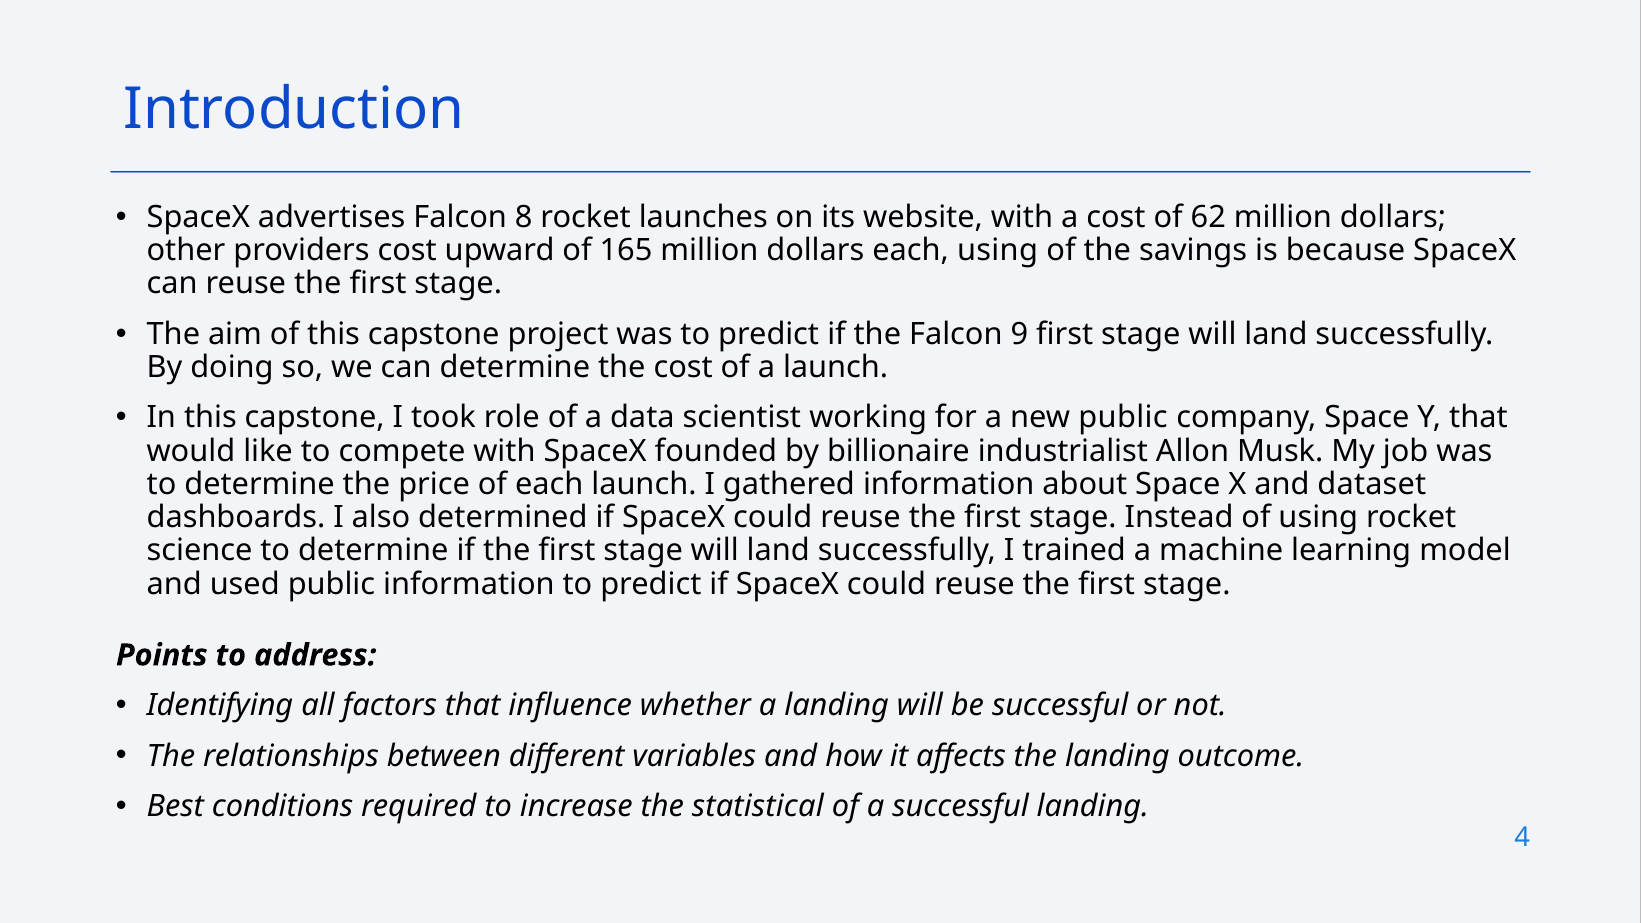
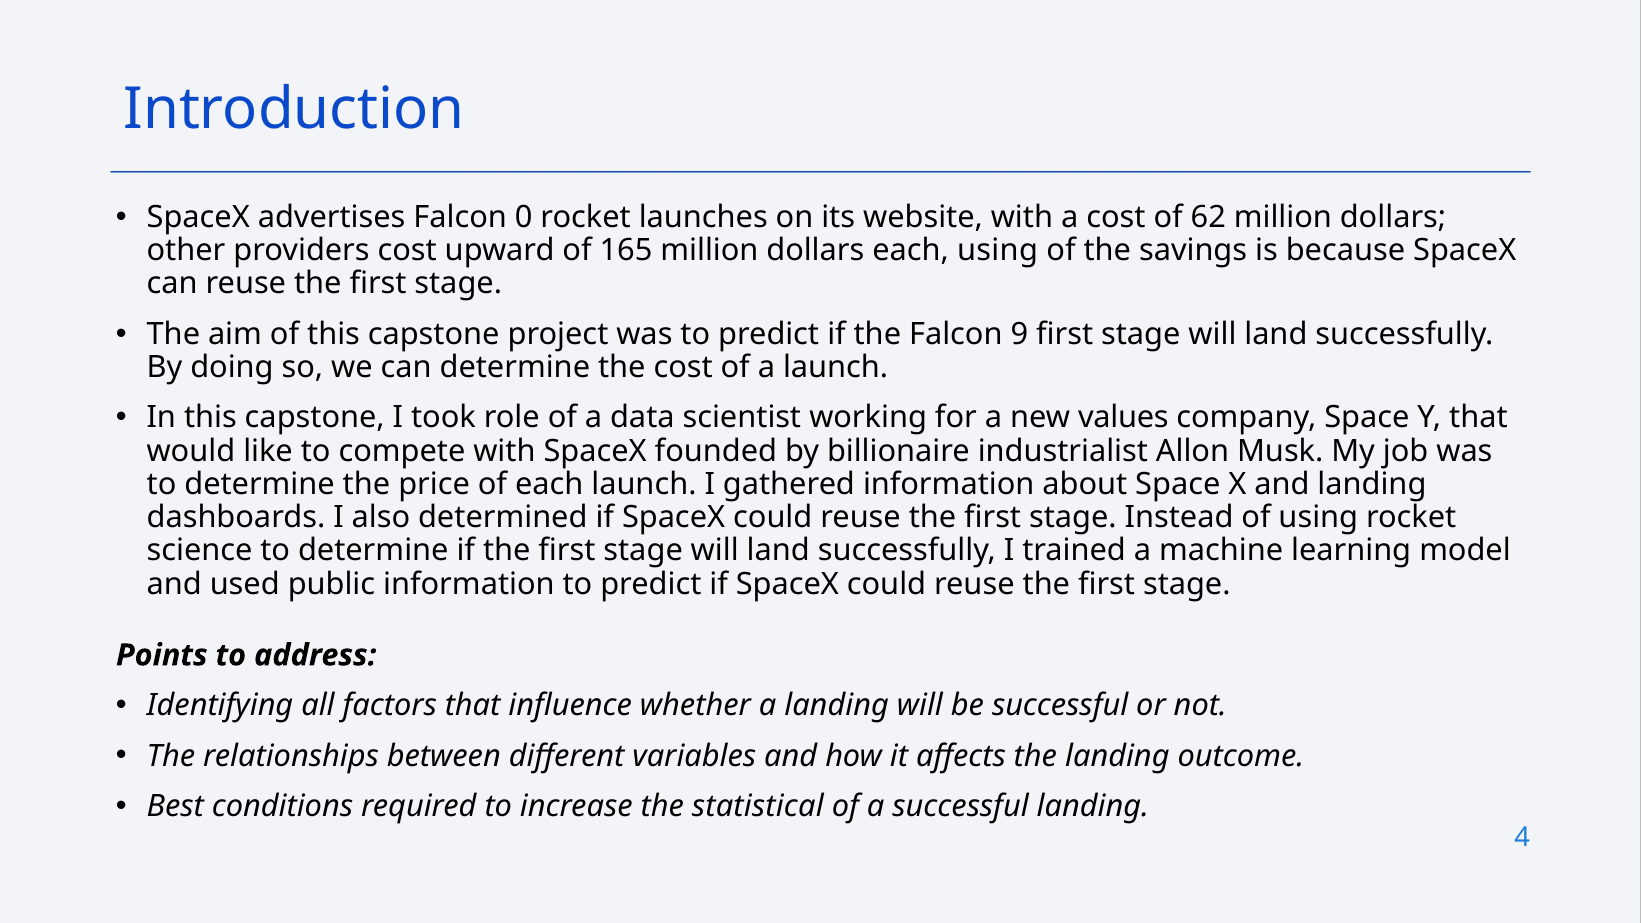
8: 8 -> 0
new public: public -> values
and dataset: dataset -> landing
